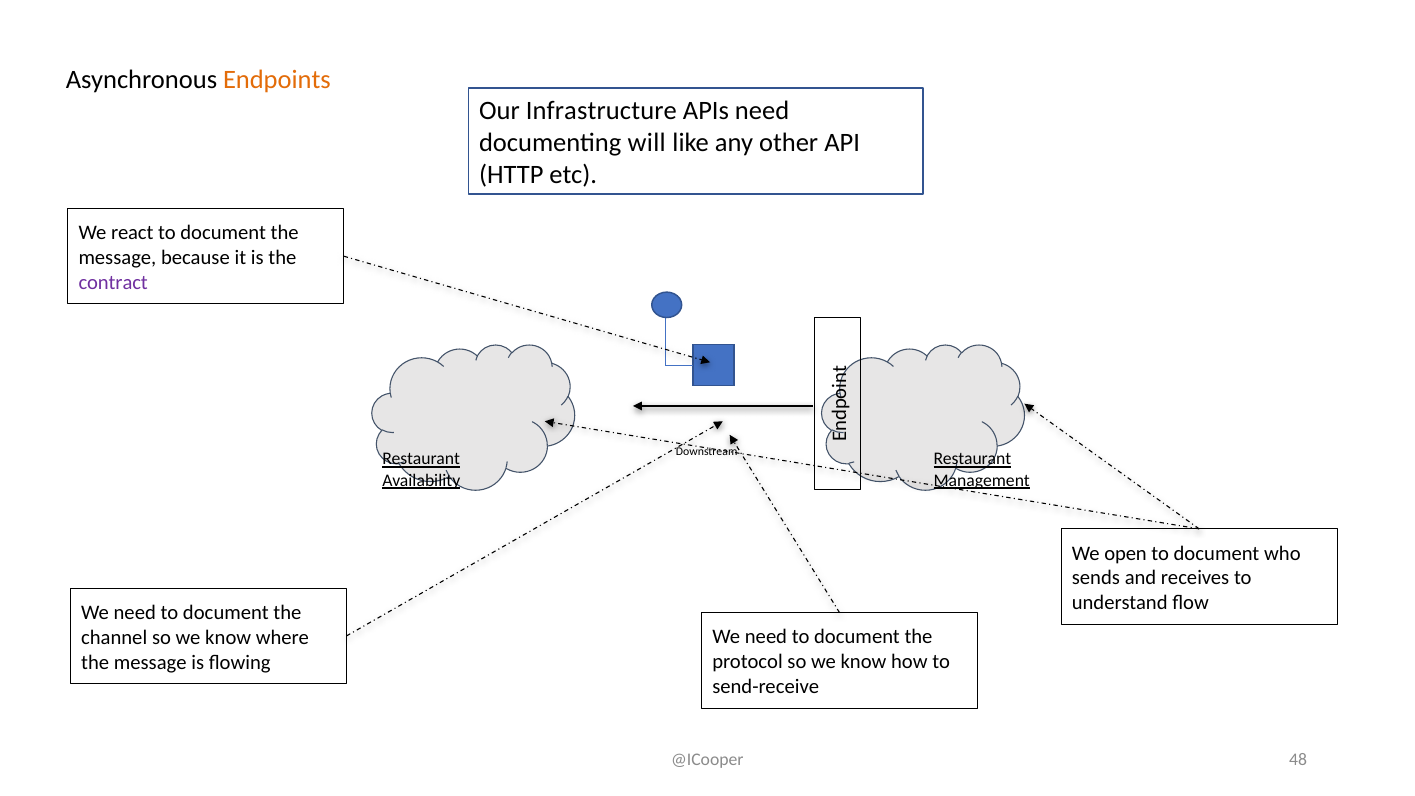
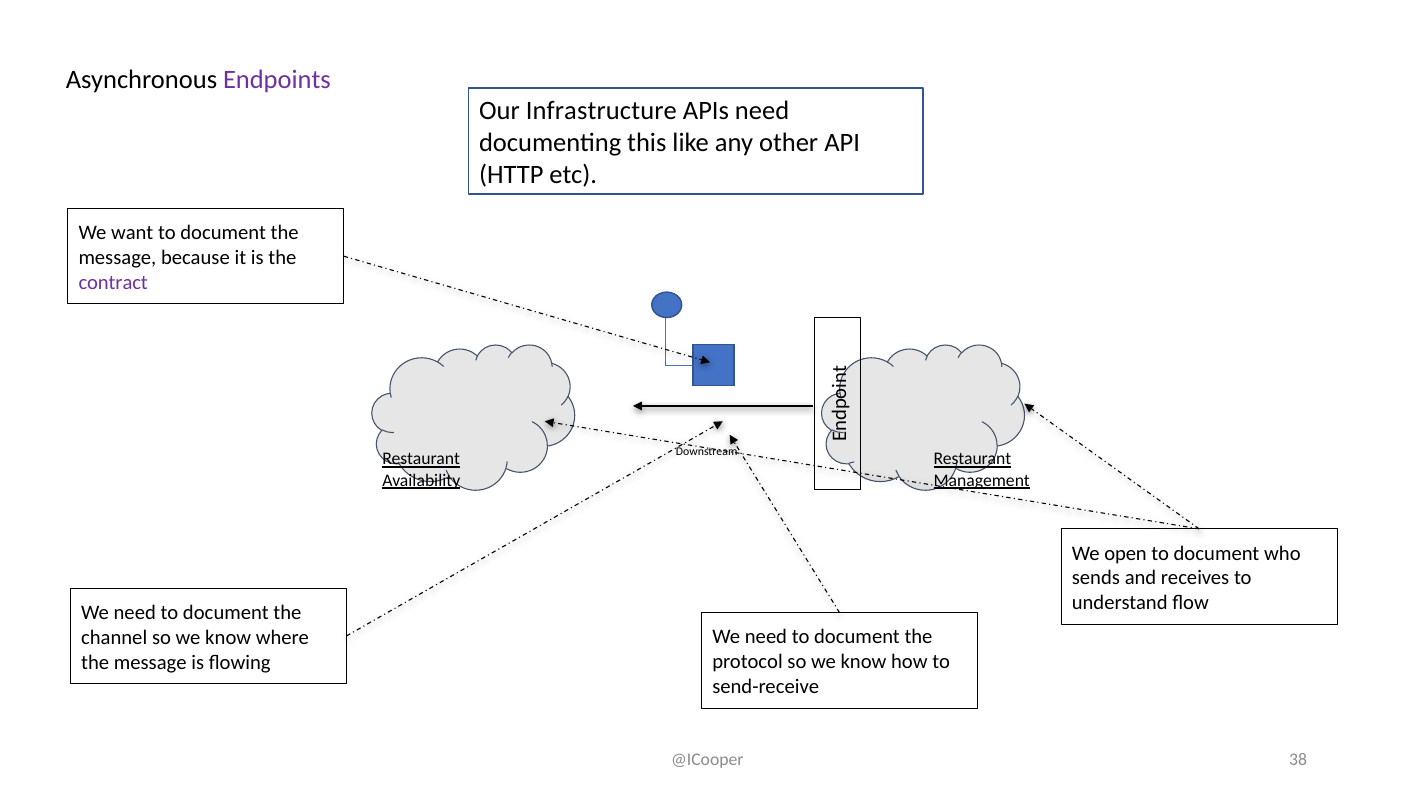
Endpoints colour: orange -> purple
will: will -> this
react: react -> want
48: 48 -> 38
